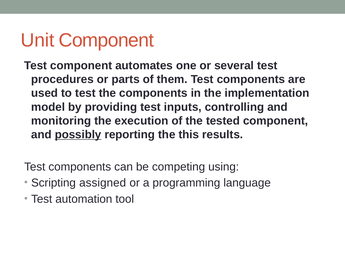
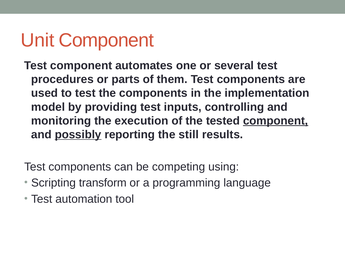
component at (276, 121) underline: none -> present
this: this -> still
assigned: assigned -> transform
